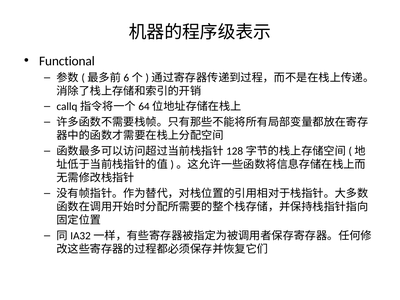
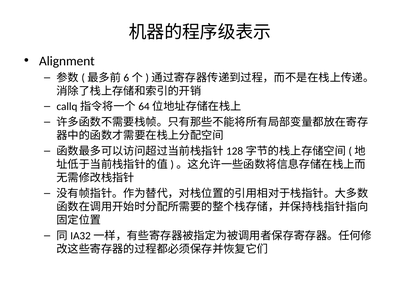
Functional: Functional -> Alignment
